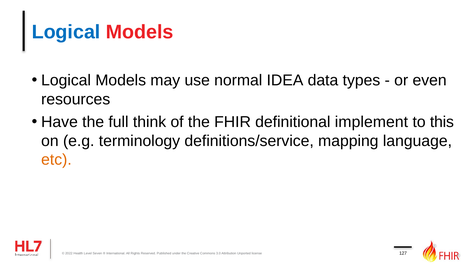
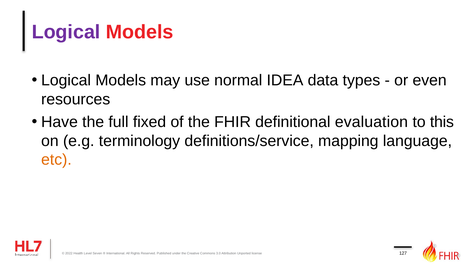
Logical at (66, 32) colour: blue -> purple
think: think -> fixed
implement: implement -> evaluation
